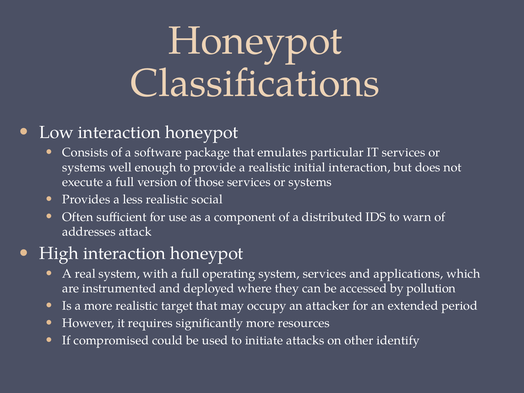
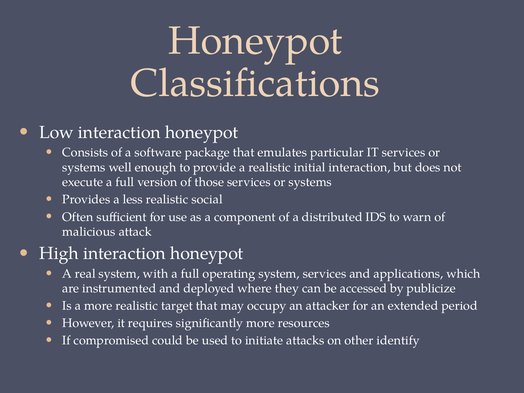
addresses: addresses -> malicious
pollution: pollution -> publicize
